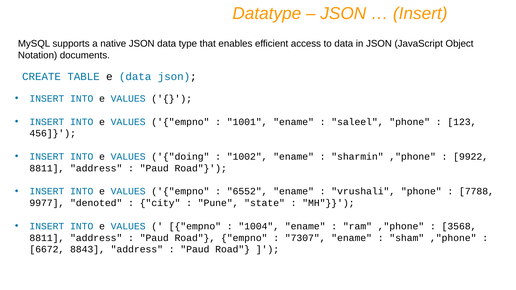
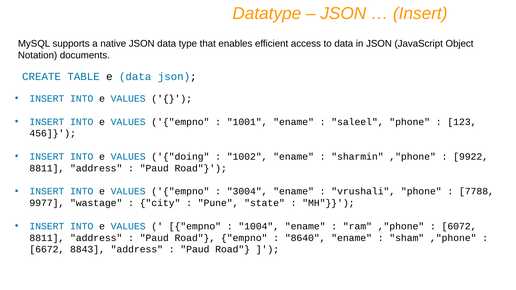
6552: 6552 -> 3004
denoted: denoted -> wastage
3568: 3568 -> 6072
7307: 7307 -> 8640
